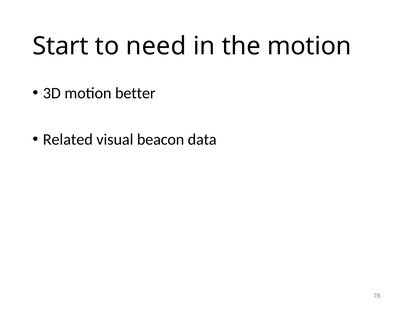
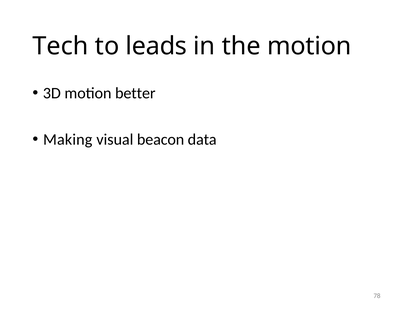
Start: Start -> Tech
need: need -> leads
Related: Related -> Making
